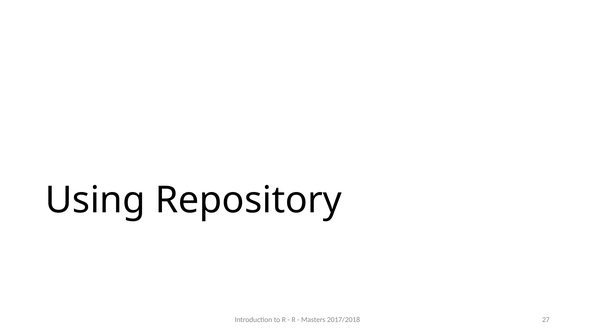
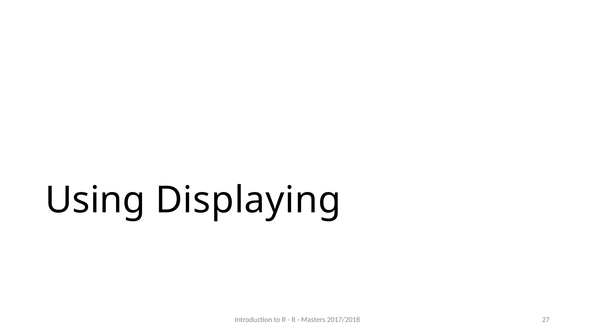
Repository: Repository -> Displaying
